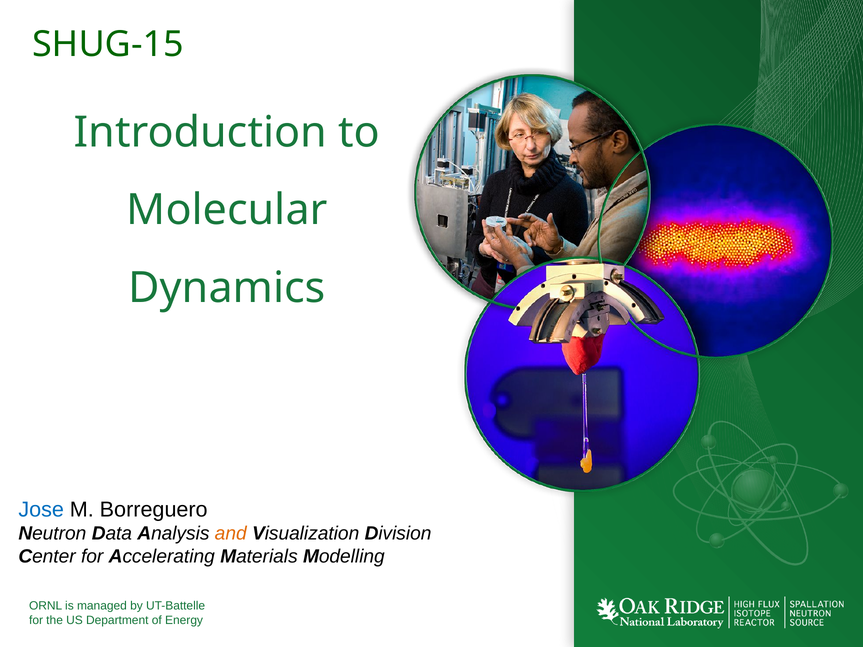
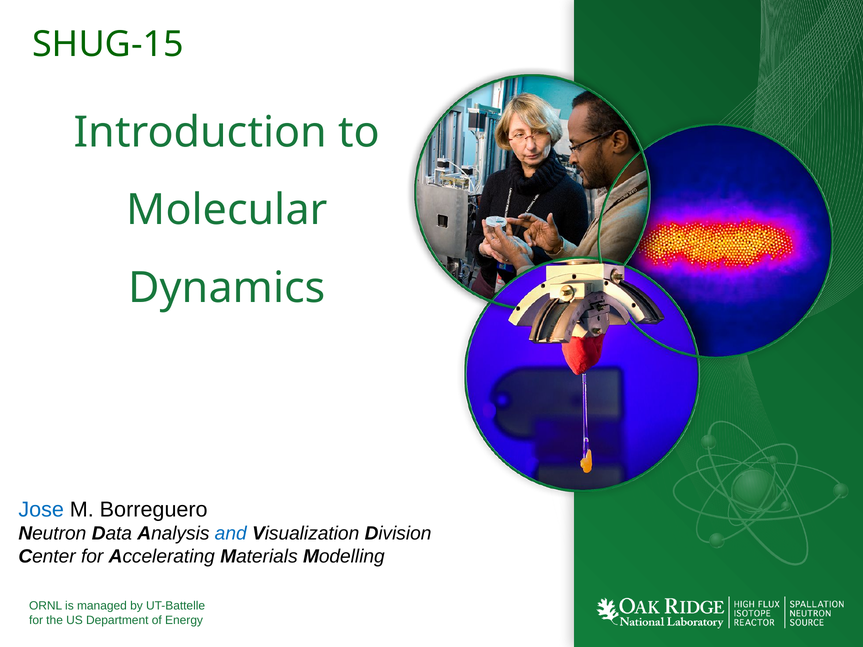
and colour: orange -> blue
